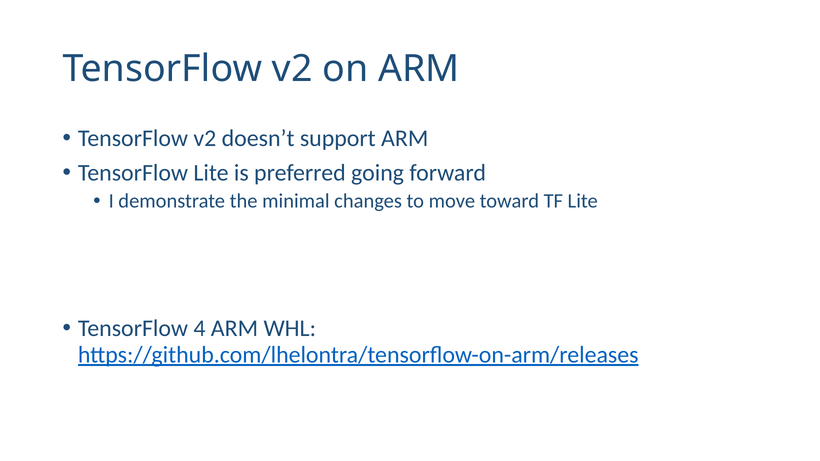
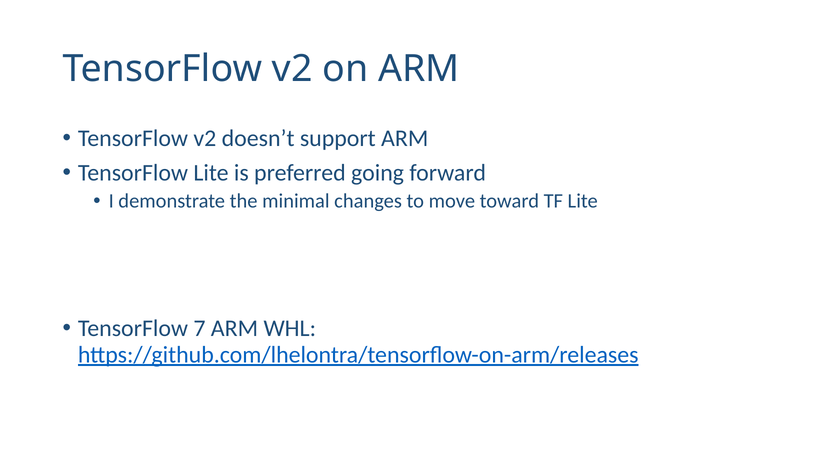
4: 4 -> 7
